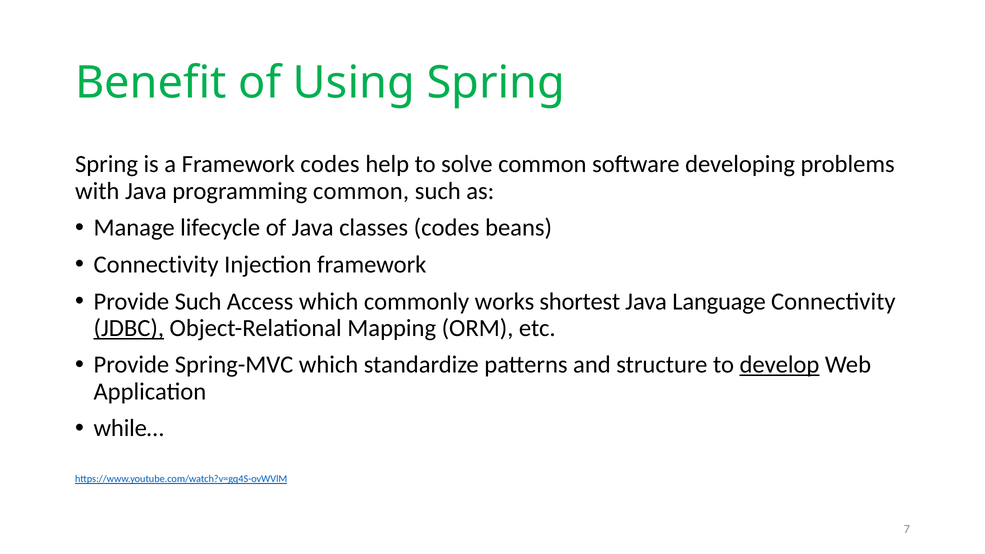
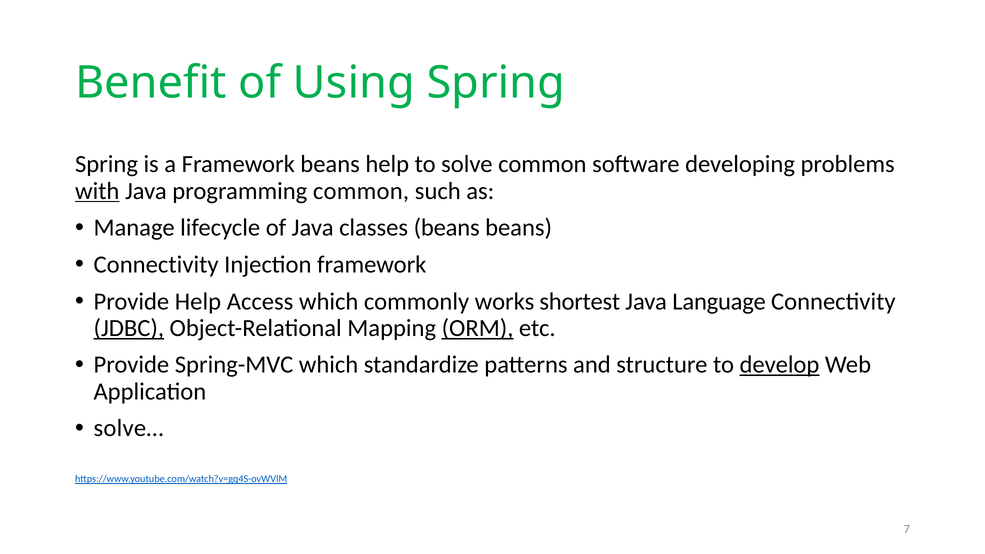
Framework codes: codes -> beans
with underline: none -> present
classes codes: codes -> beans
Provide Such: Such -> Help
ORM underline: none -> present
while…: while… -> solve…
